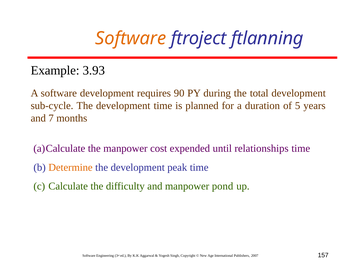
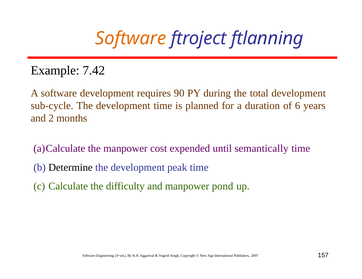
3.93: 3.93 -> 7.42
5: 5 -> 6
7: 7 -> 2
relationships: relationships -> semantically
Determine colour: orange -> black
